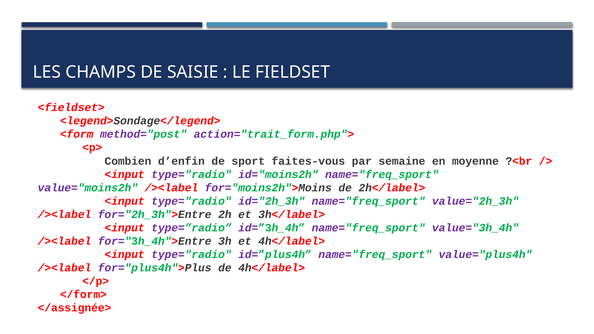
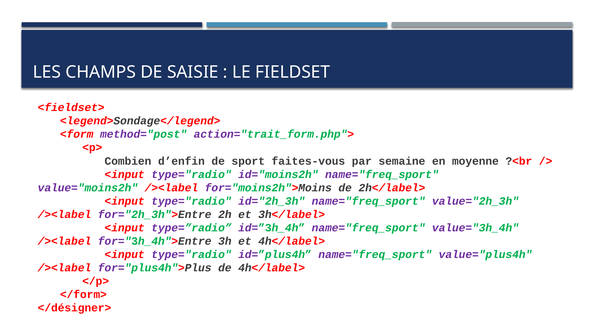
</assignée>: </assignée> -> </désigner>
